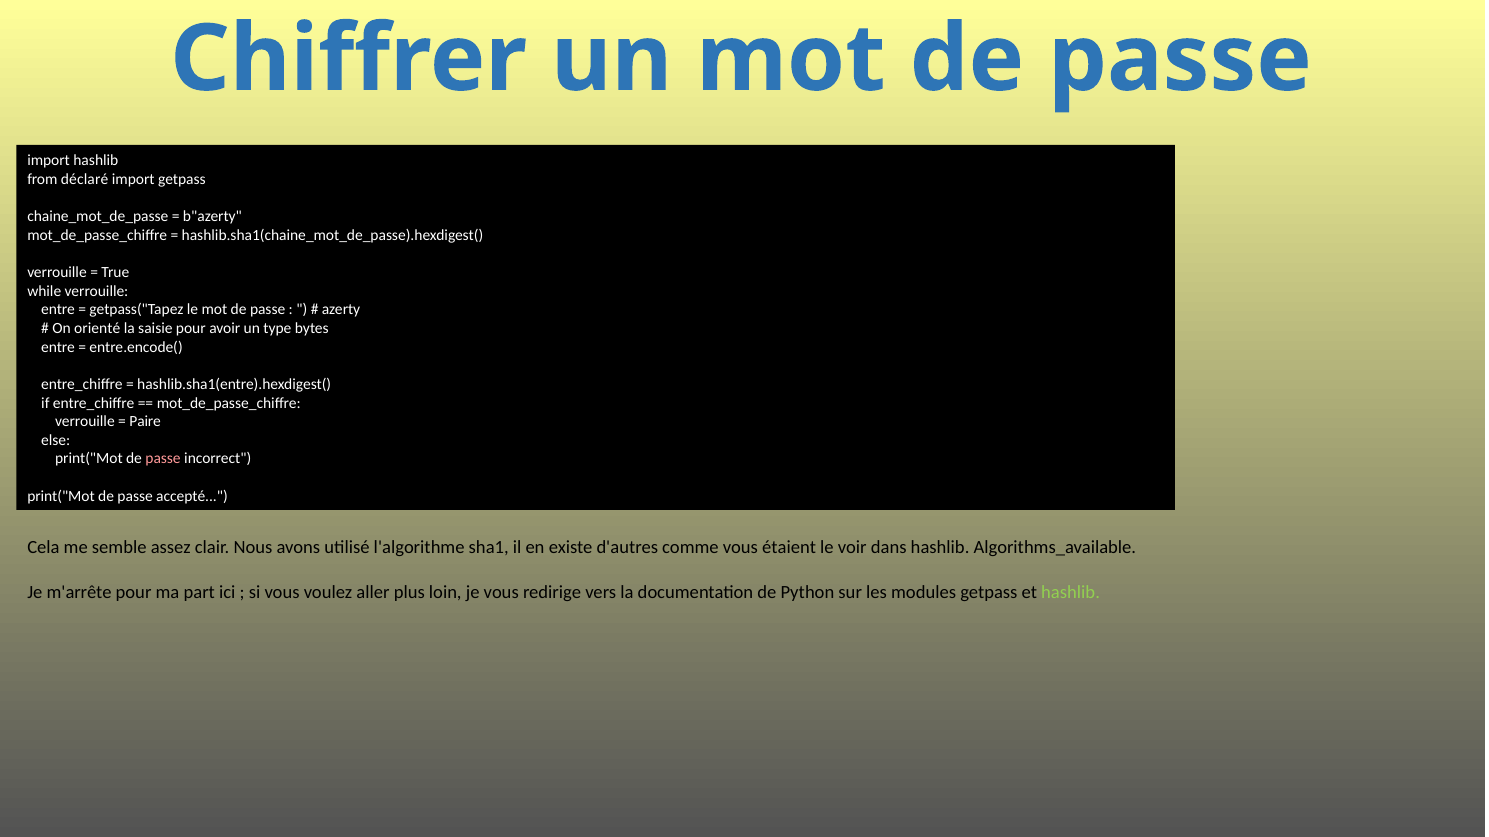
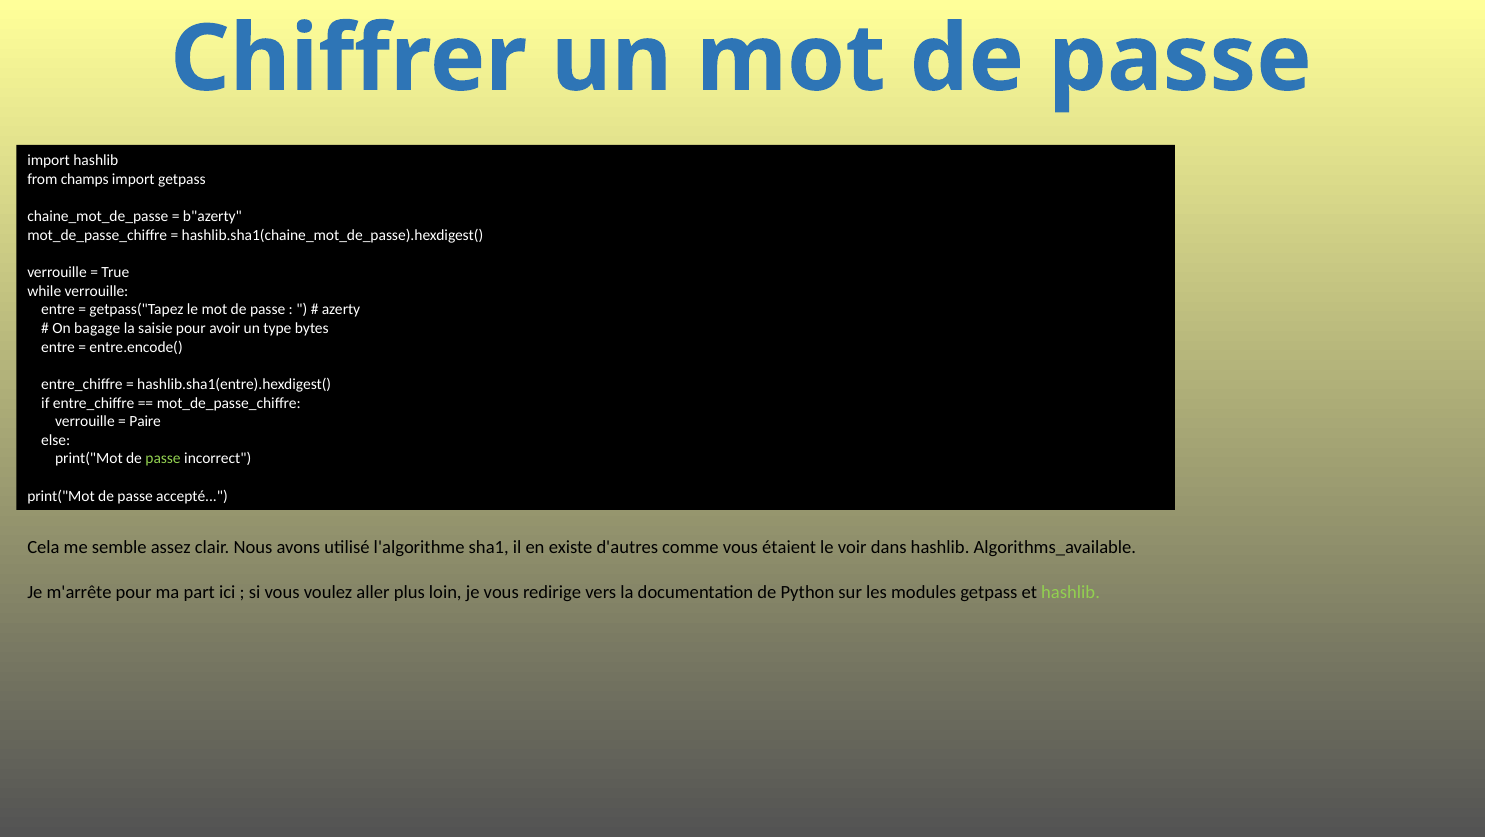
déclaré: déclaré -> champs
orienté: orienté -> bagage
passe at (163, 459) colour: pink -> light green
